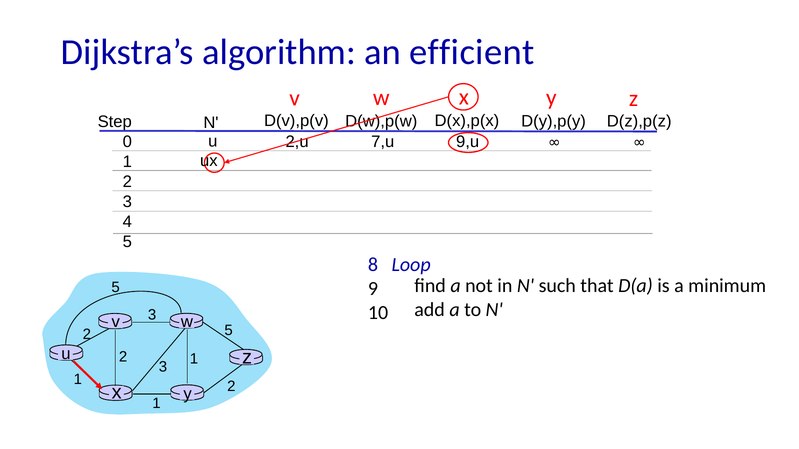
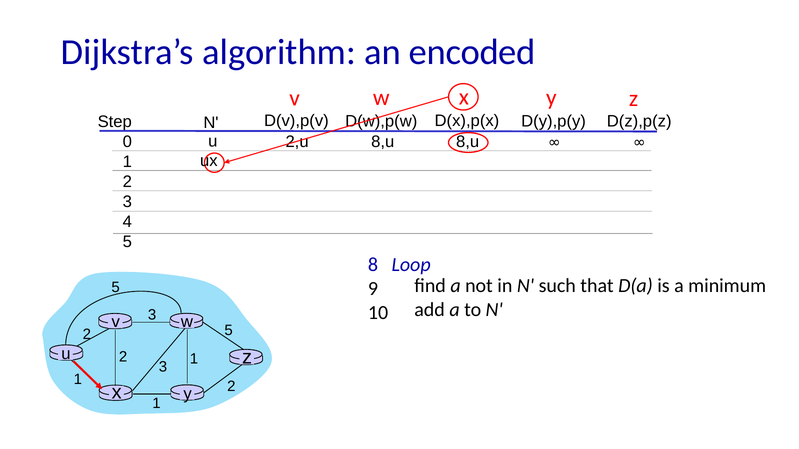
efficient: efficient -> encoded
7,u at (383, 142): 7,u -> 8,u
9,u at (468, 142): 9,u -> 8,u
